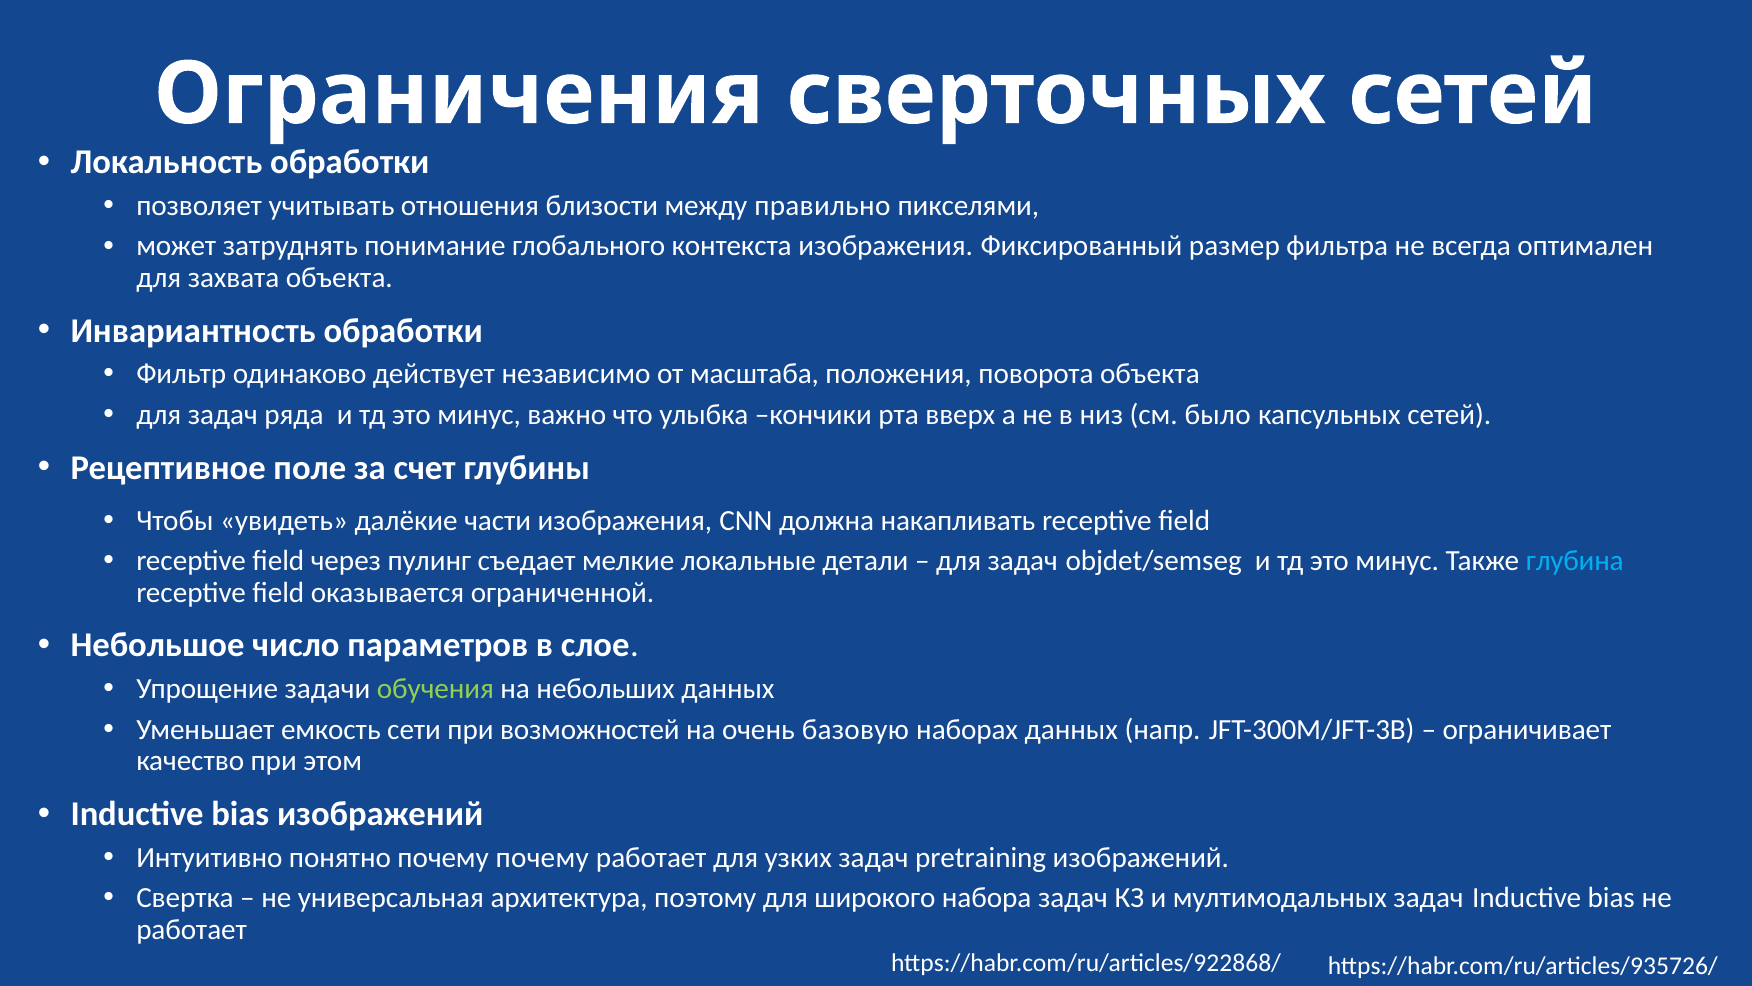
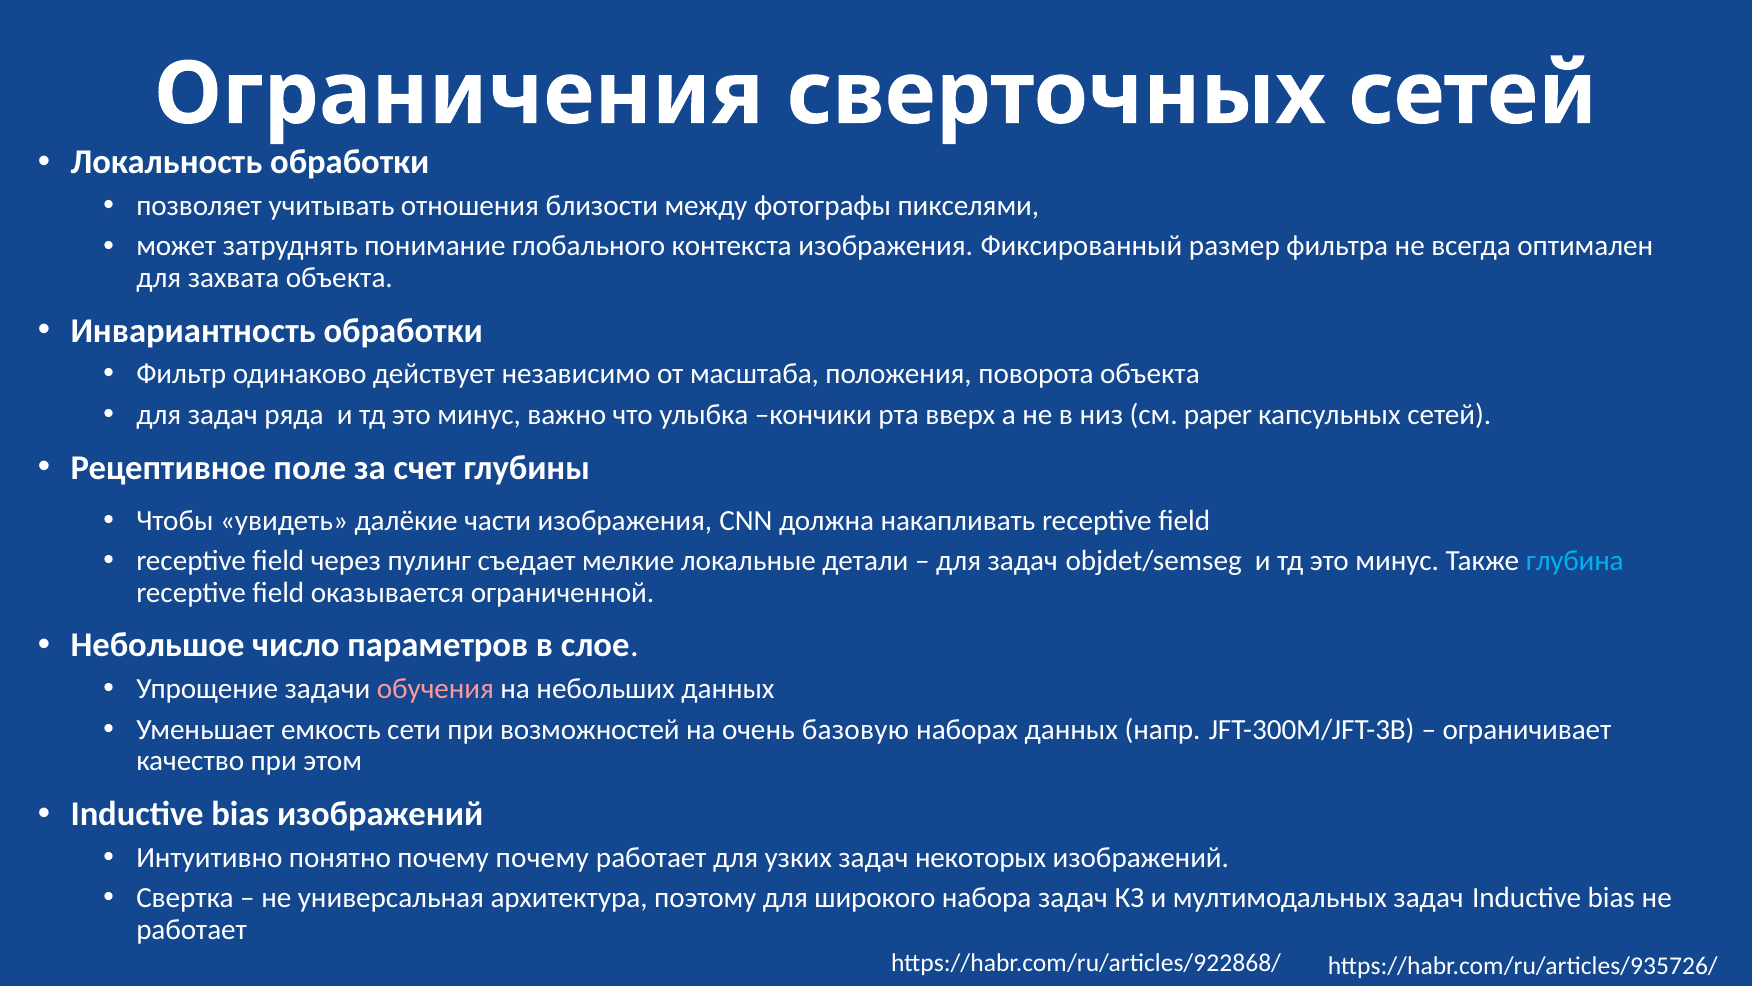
правильно: правильно -> фотографы
было: было -> paper
обучения colour: light green -> pink
pretraining: pretraining -> некоторых
